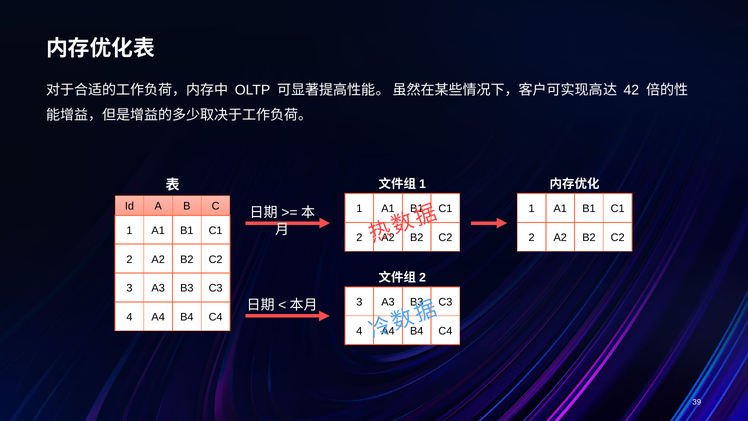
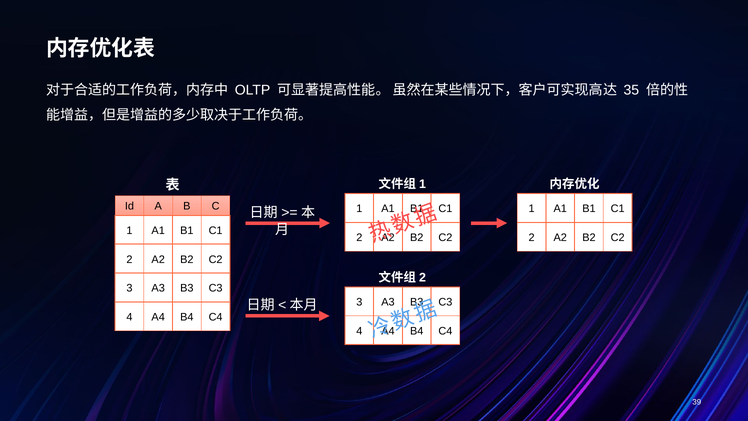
42: 42 -> 35
